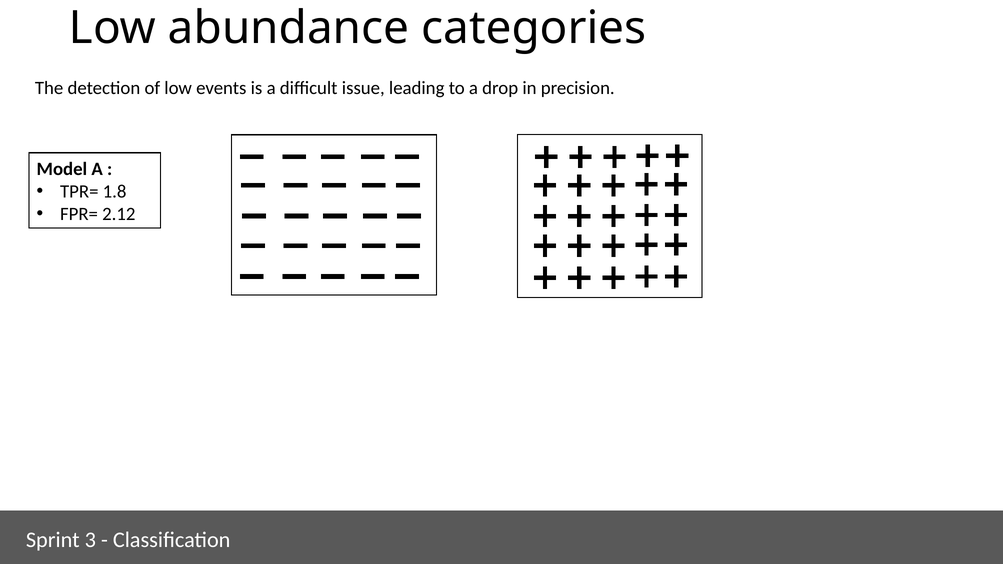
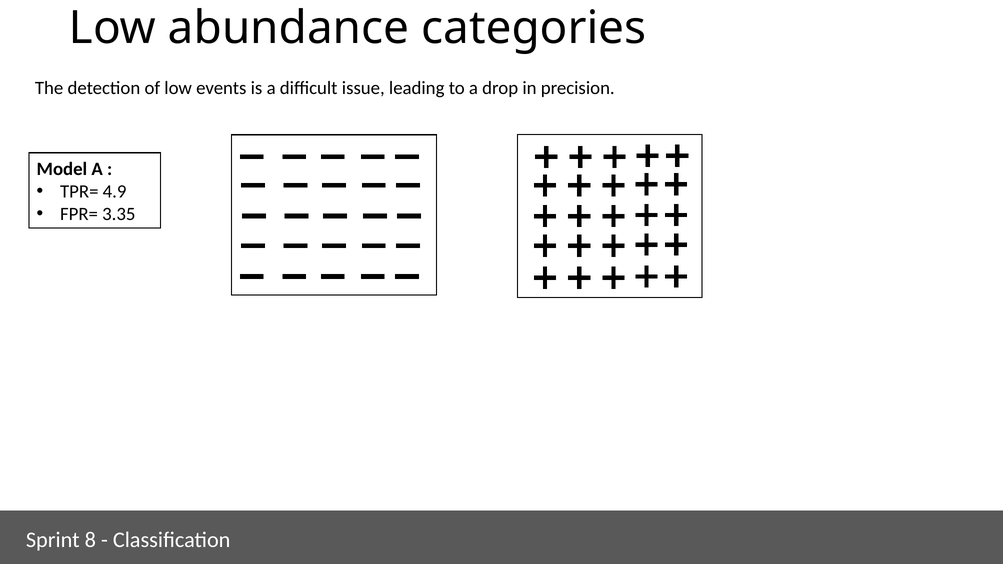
1.8: 1.8 -> 4.9
2.12: 2.12 -> 3.35
3: 3 -> 8
